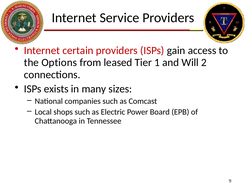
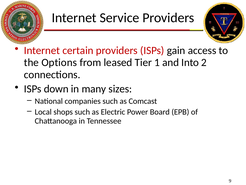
Will: Will -> Into
exists: exists -> down
